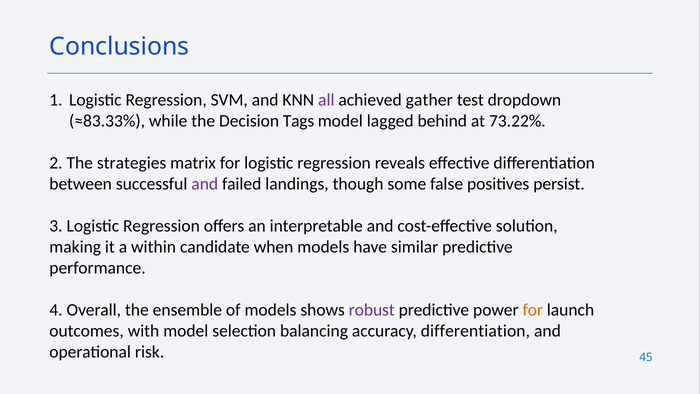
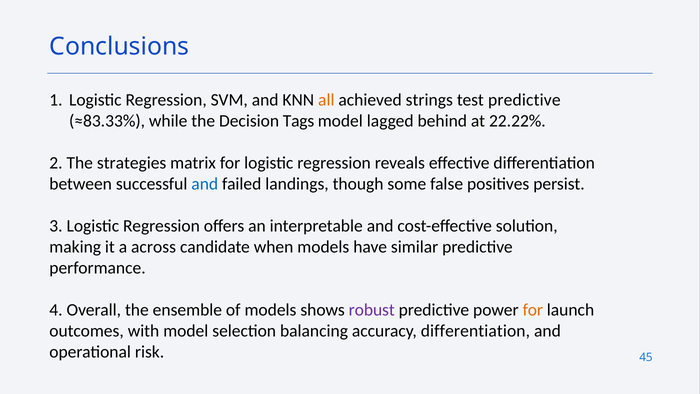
all colour: purple -> orange
gather: gather -> strings
test dropdown: dropdown -> predictive
73.22%: 73.22% -> 22.22%
and at (205, 184) colour: purple -> blue
within: within -> across
